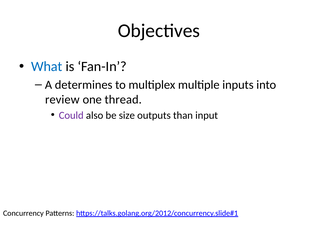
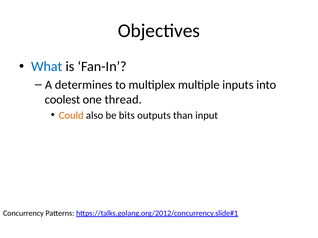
review: review -> coolest
Could colour: purple -> orange
size: size -> bits
